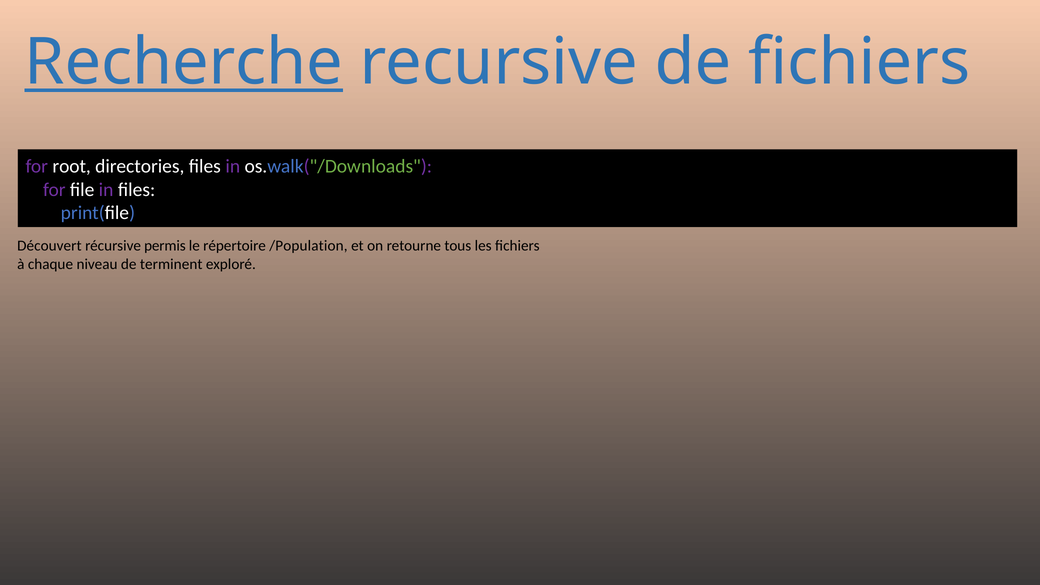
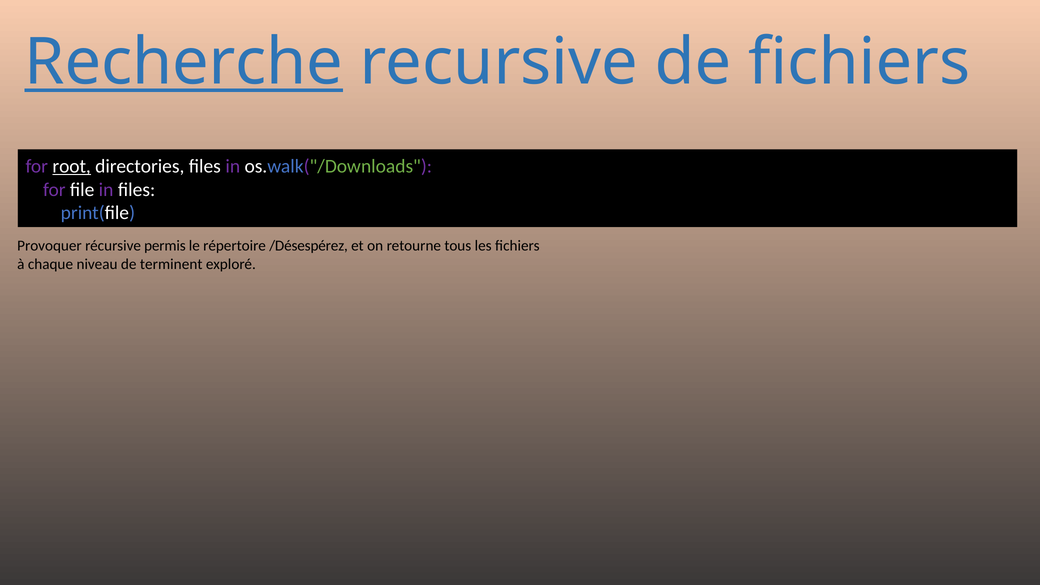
root underline: none -> present
Découvert: Découvert -> Provoquer
/Population: /Population -> /Désespérez
